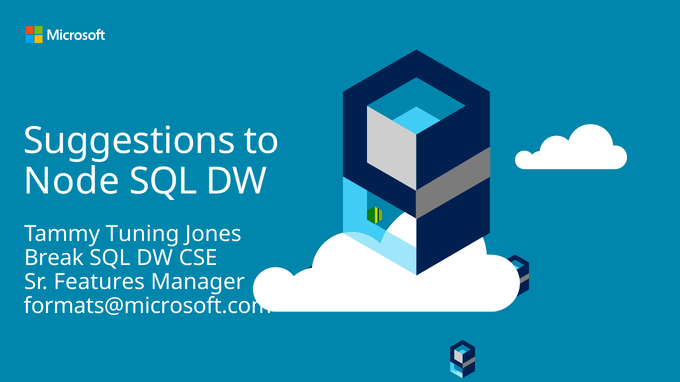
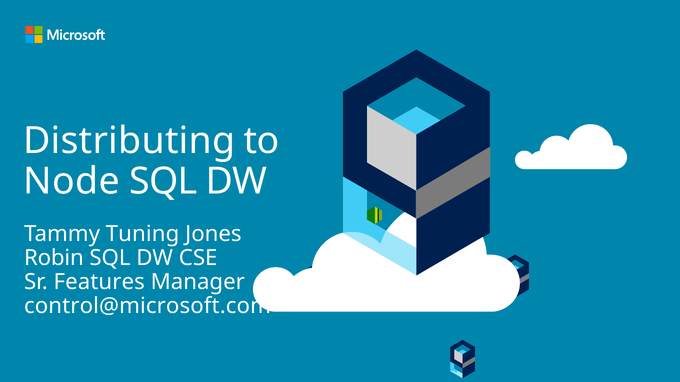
Suggestions: Suggestions -> Distributing
Break: Break -> Robin
formats@microsoft.com: formats@microsoft.com -> control@microsoft.com
